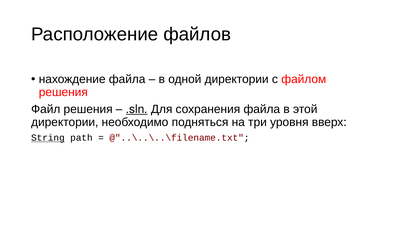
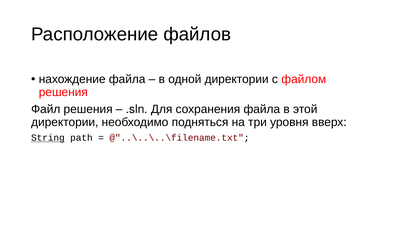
.sln underline: present -> none
